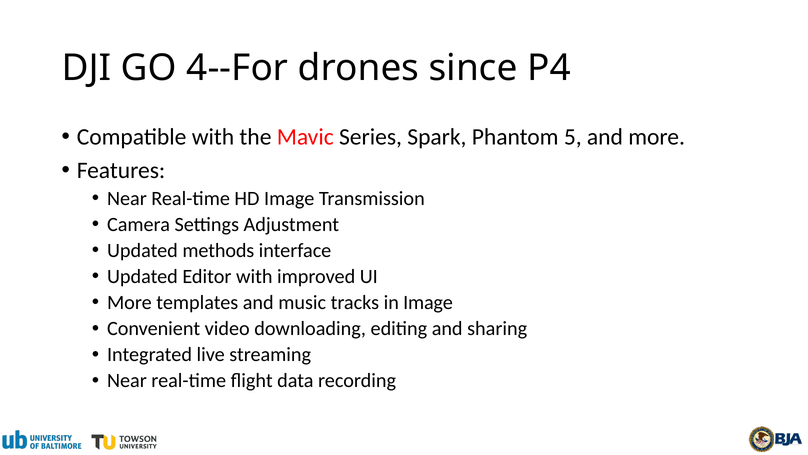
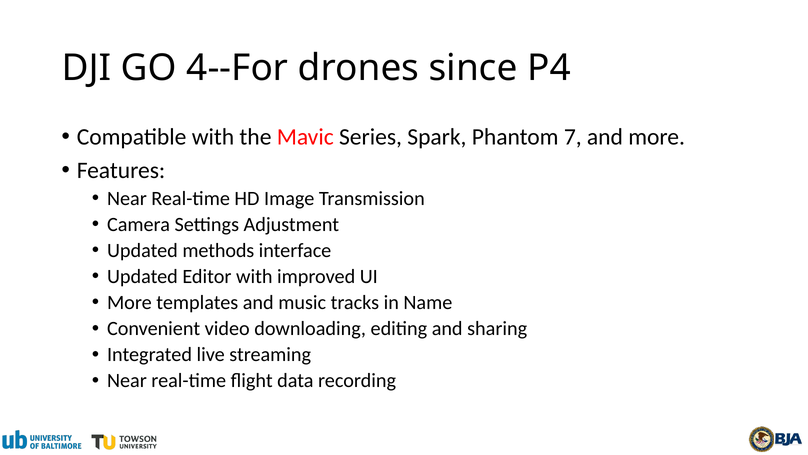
5: 5 -> 7
in Image: Image -> Name
